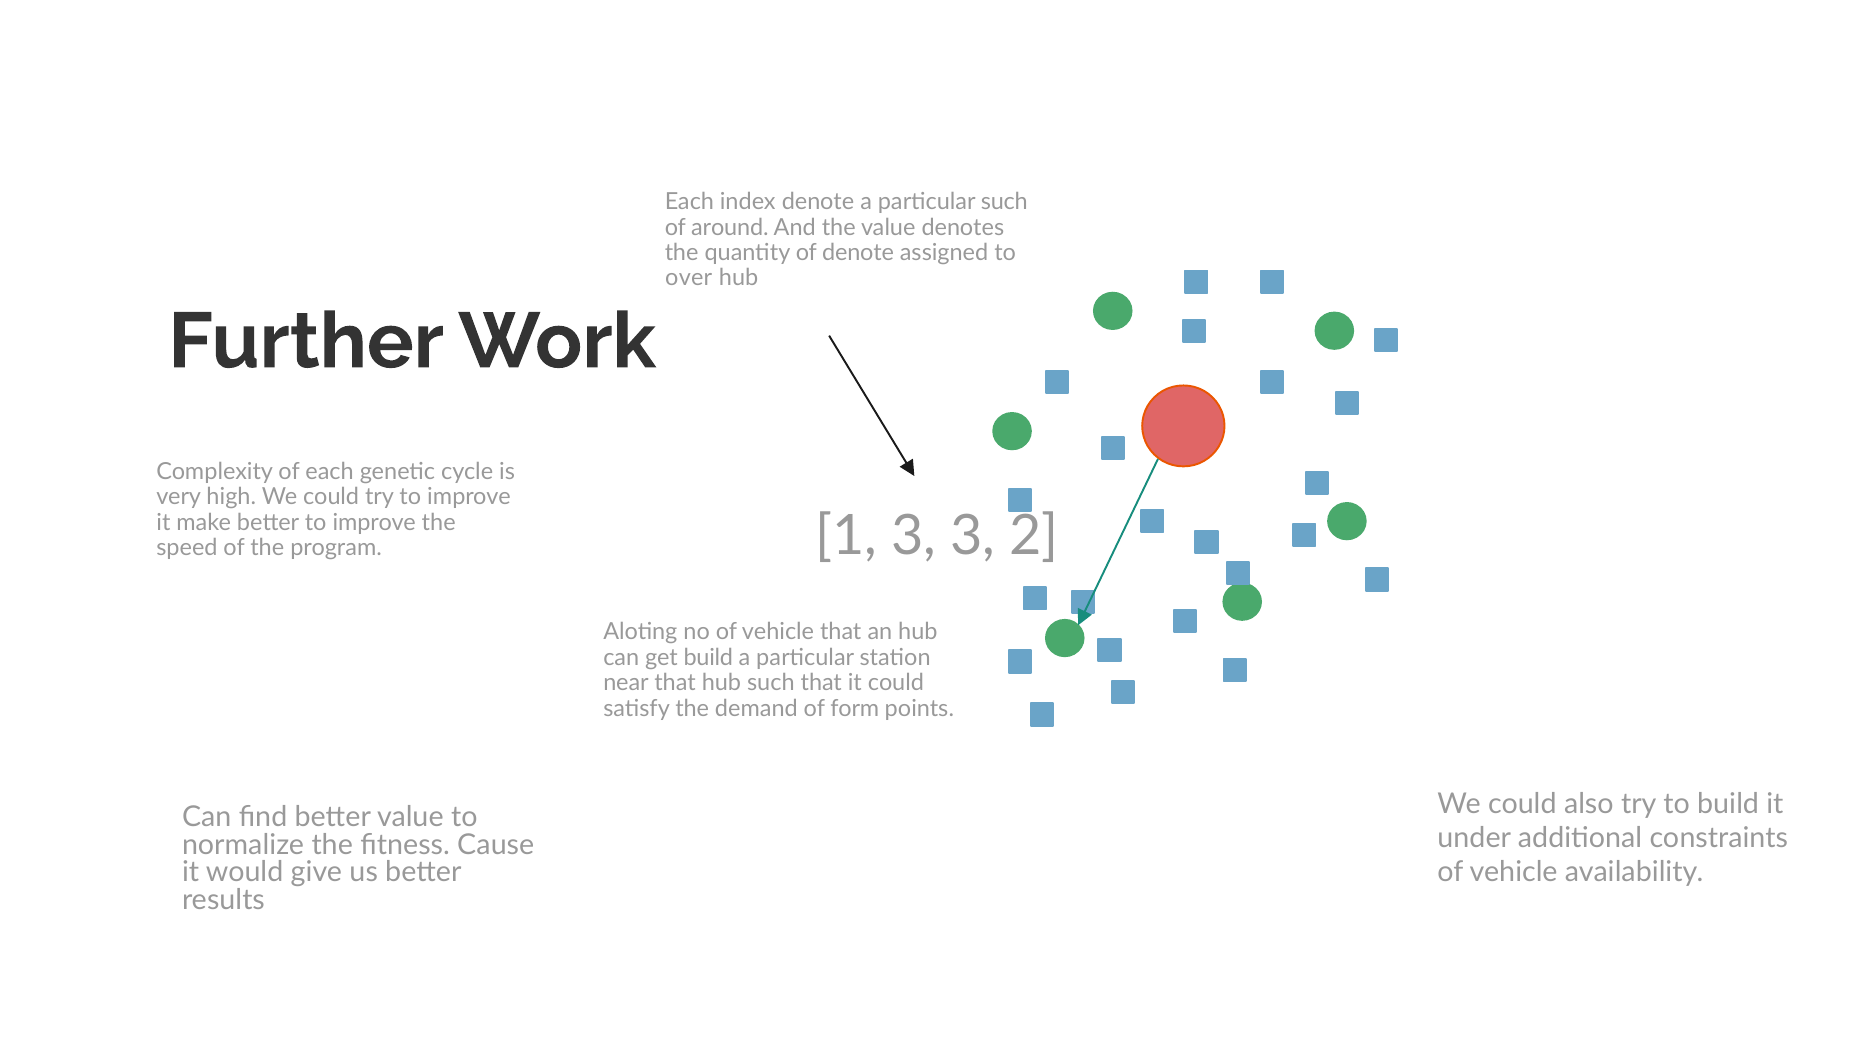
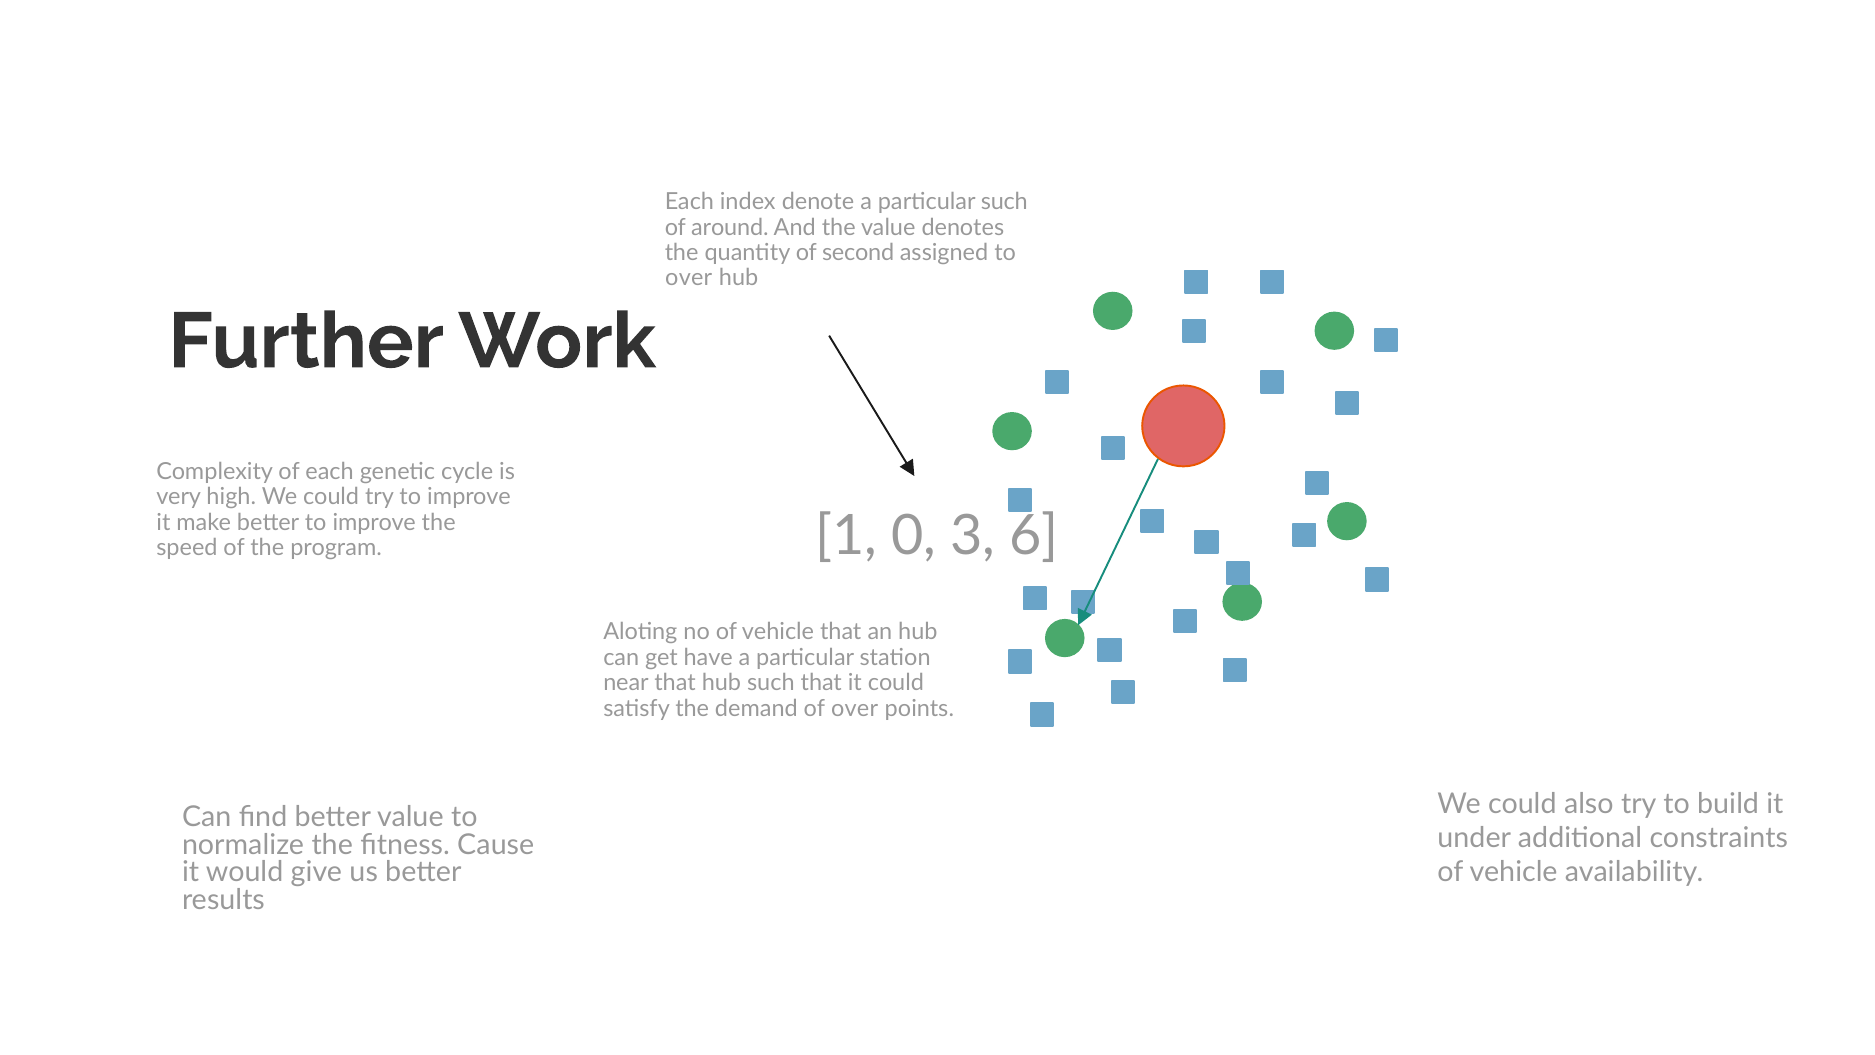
of denote: denote -> second
1 3: 3 -> 0
2: 2 -> 6
get build: build -> have
of form: form -> over
